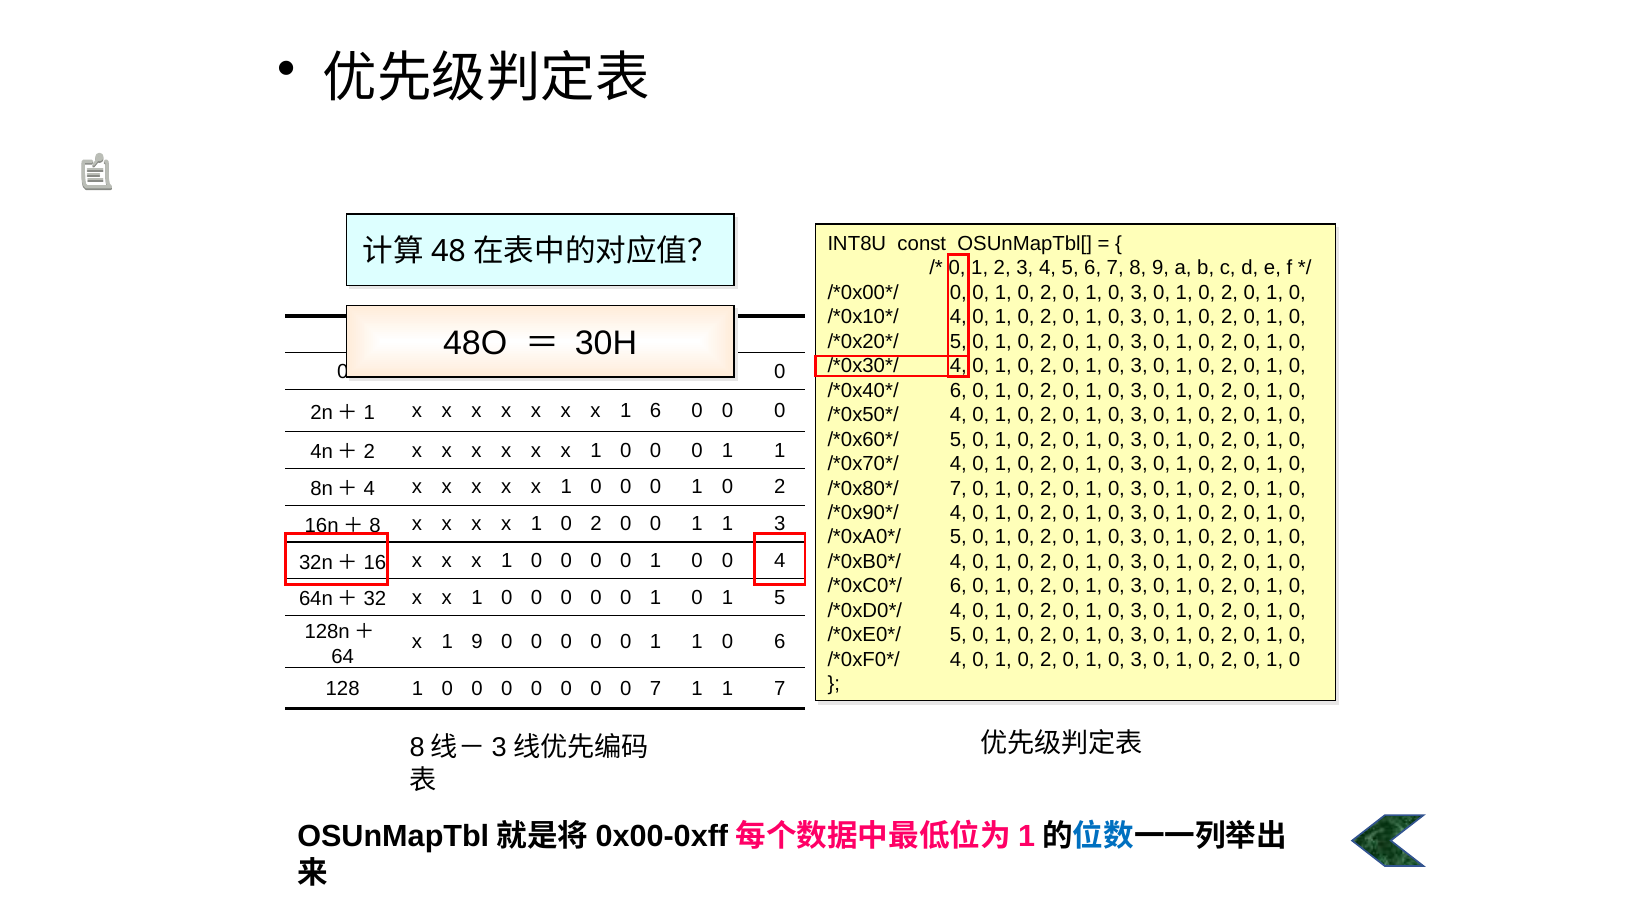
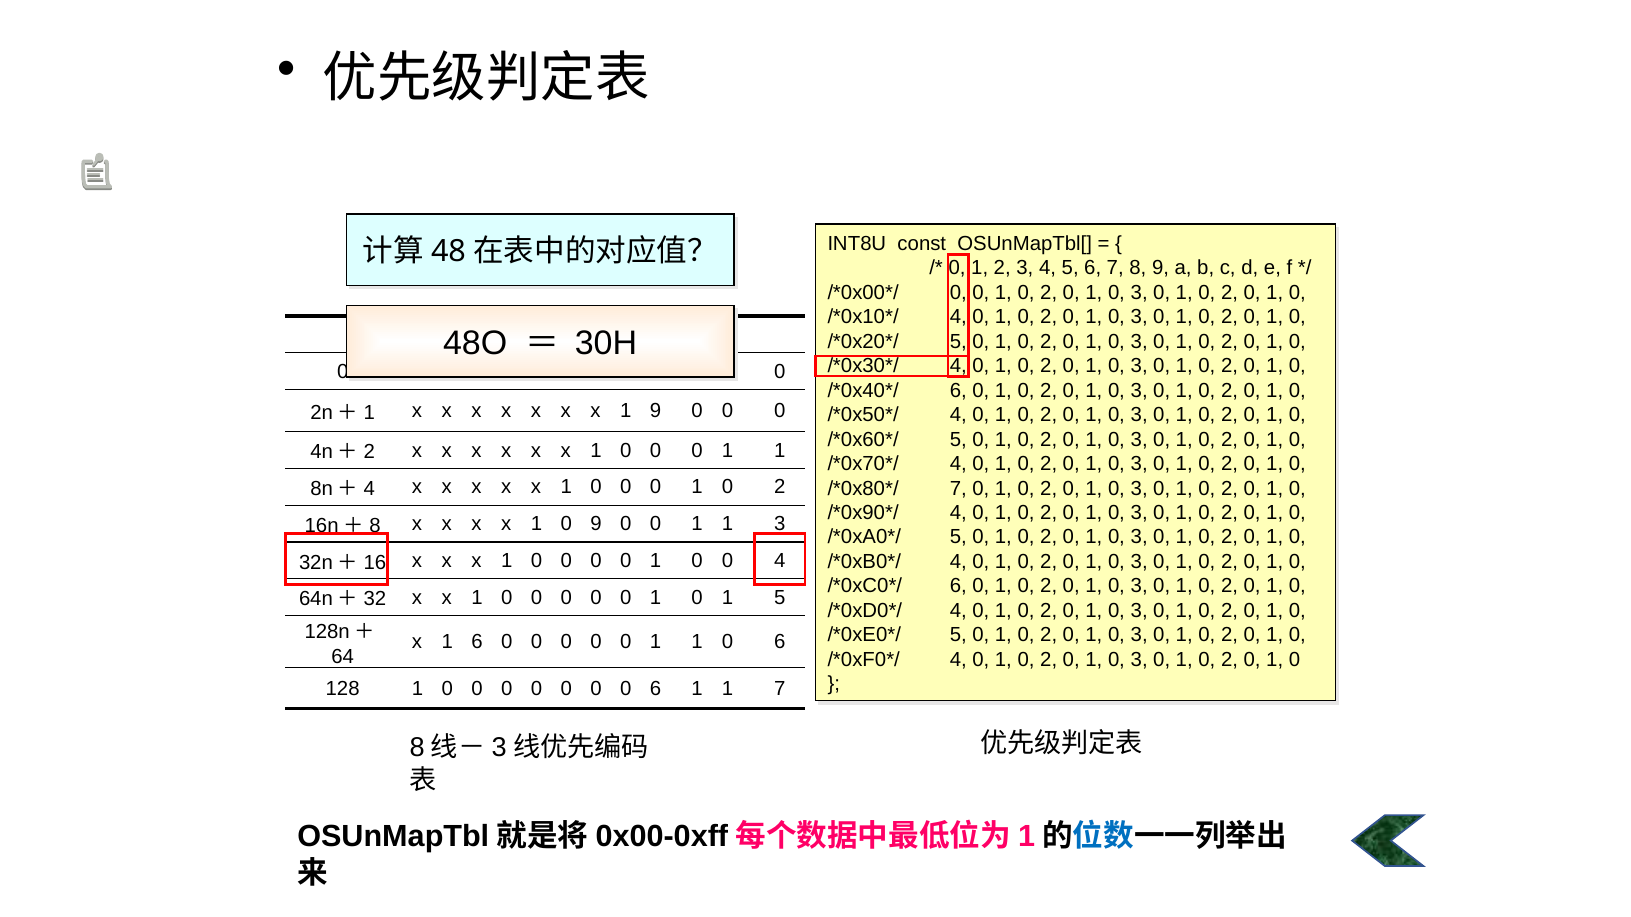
1 6: 6 -> 9
x 1 0 2: 2 -> 9
1 9: 9 -> 6
0 0 7: 7 -> 6
